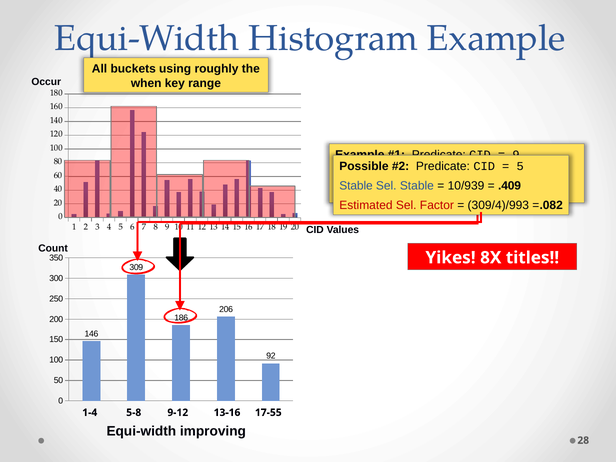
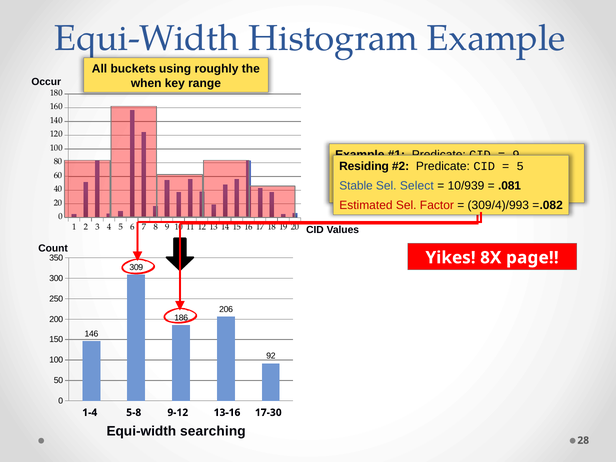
Possible: Possible -> Residing
Sel Stable: Stable -> Select
.409: .409 -> .081
titles: titles -> page
17-55: 17-55 -> 17-30
improving: improving -> searching
